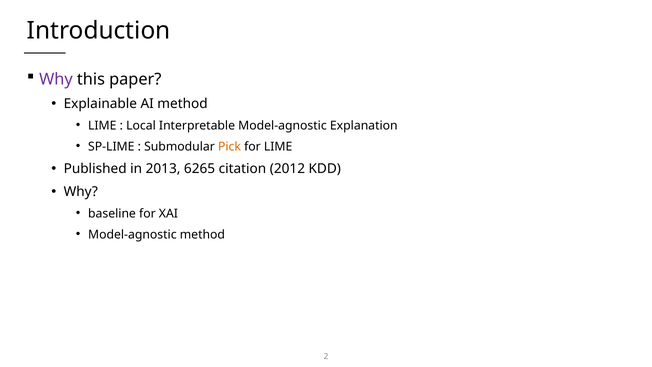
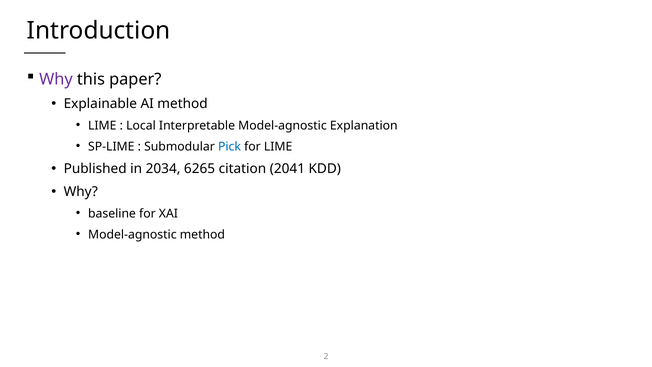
Pick colour: orange -> blue
2013: 2013 -> 2034
2012: 2012 -> 2041
